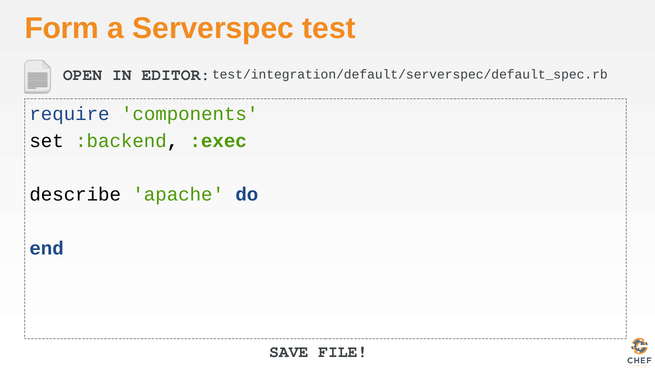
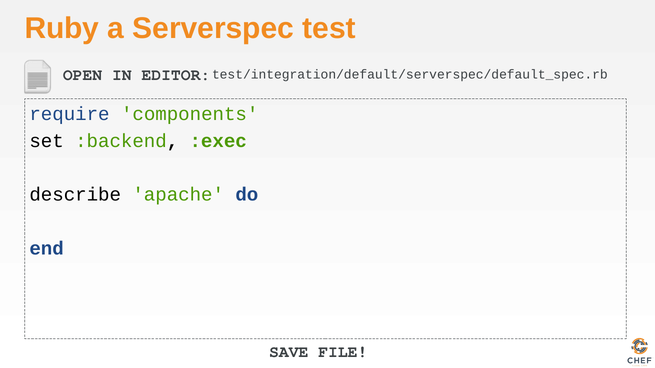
Form: Form -> Ruby
